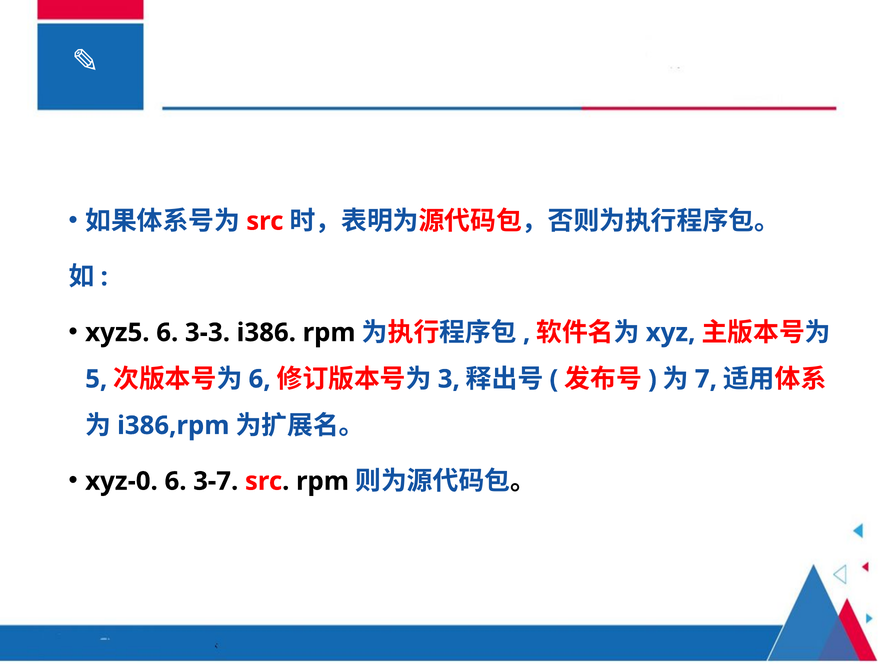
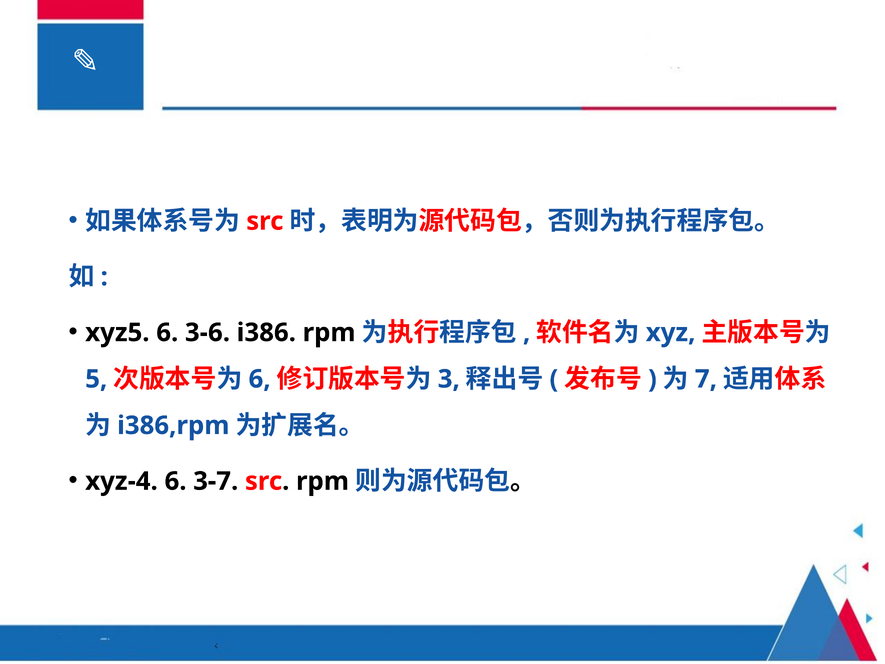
3-3: 3-3 -> 3-6
xyz-0: xyz-0 -> xyz-4
